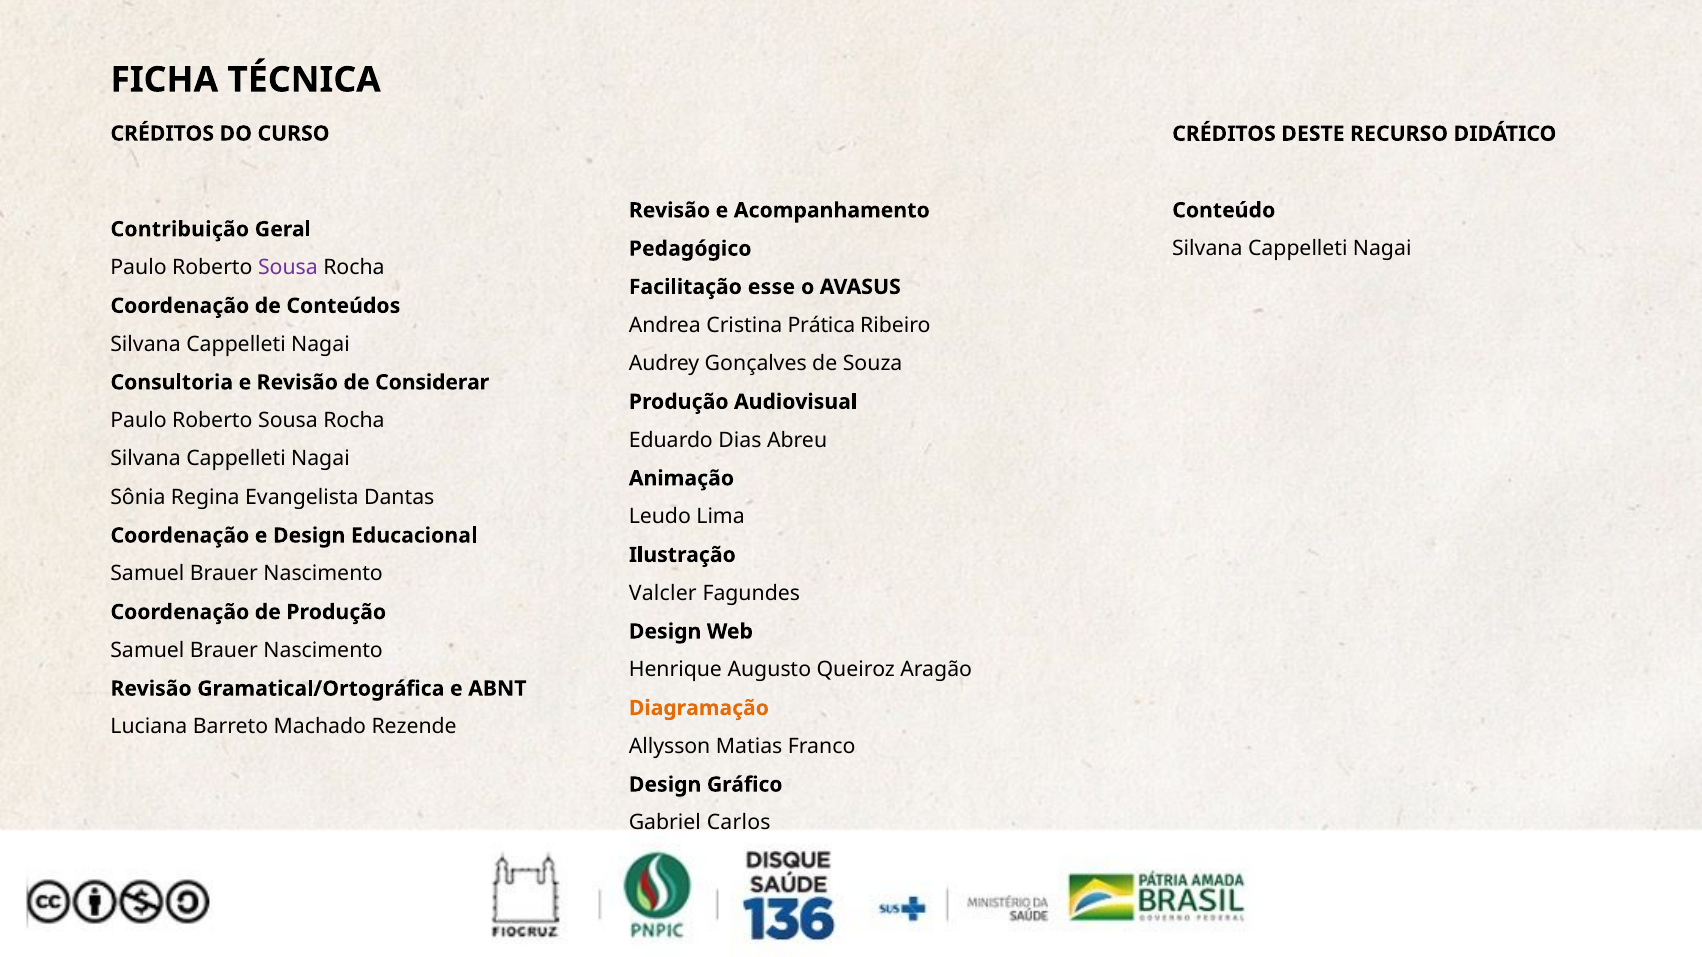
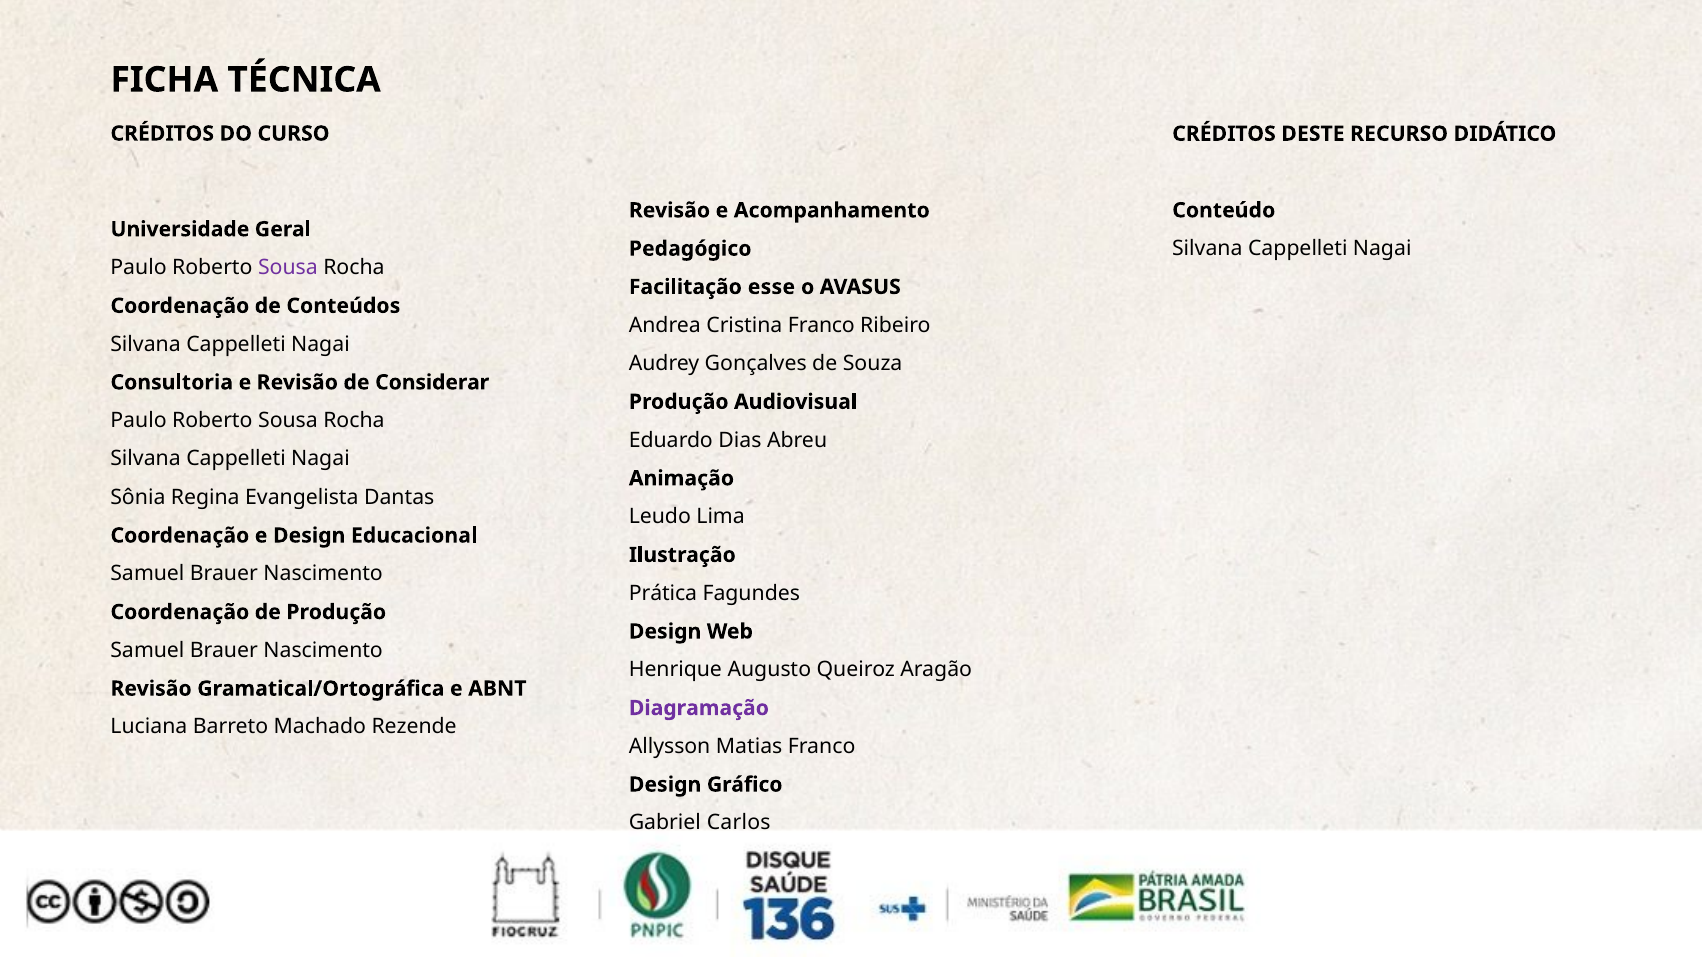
Contribuição: Contribuição -> Universidade
Cristina Prática: Prática -> Franco
Valcler: Valcler -> Prática
Diagramação colour: orange -> purple
